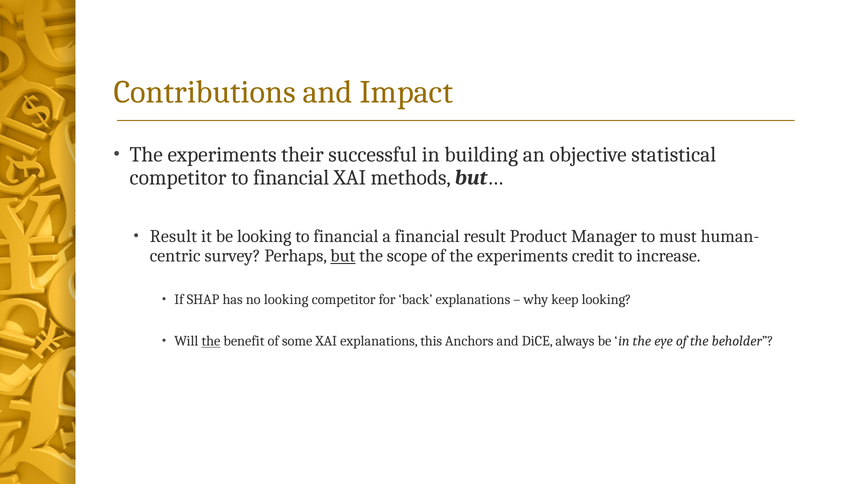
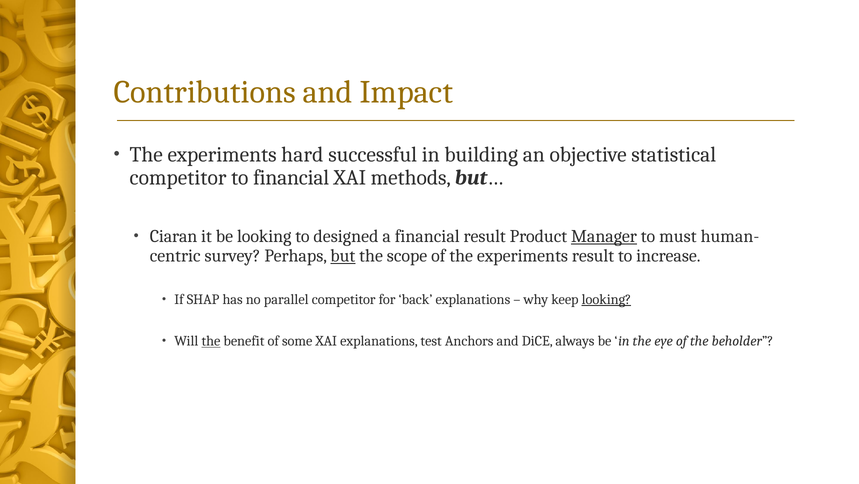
their: their -> hard
Result at (173, 236): Result -> Ciaran
financial at (346, 236): financial -> designed
Manager underline: none -> present
experiments credit: credit -> result
no looking: looking -> parallel
looking at (606, 299) underline: none -> present
this: this -> test
